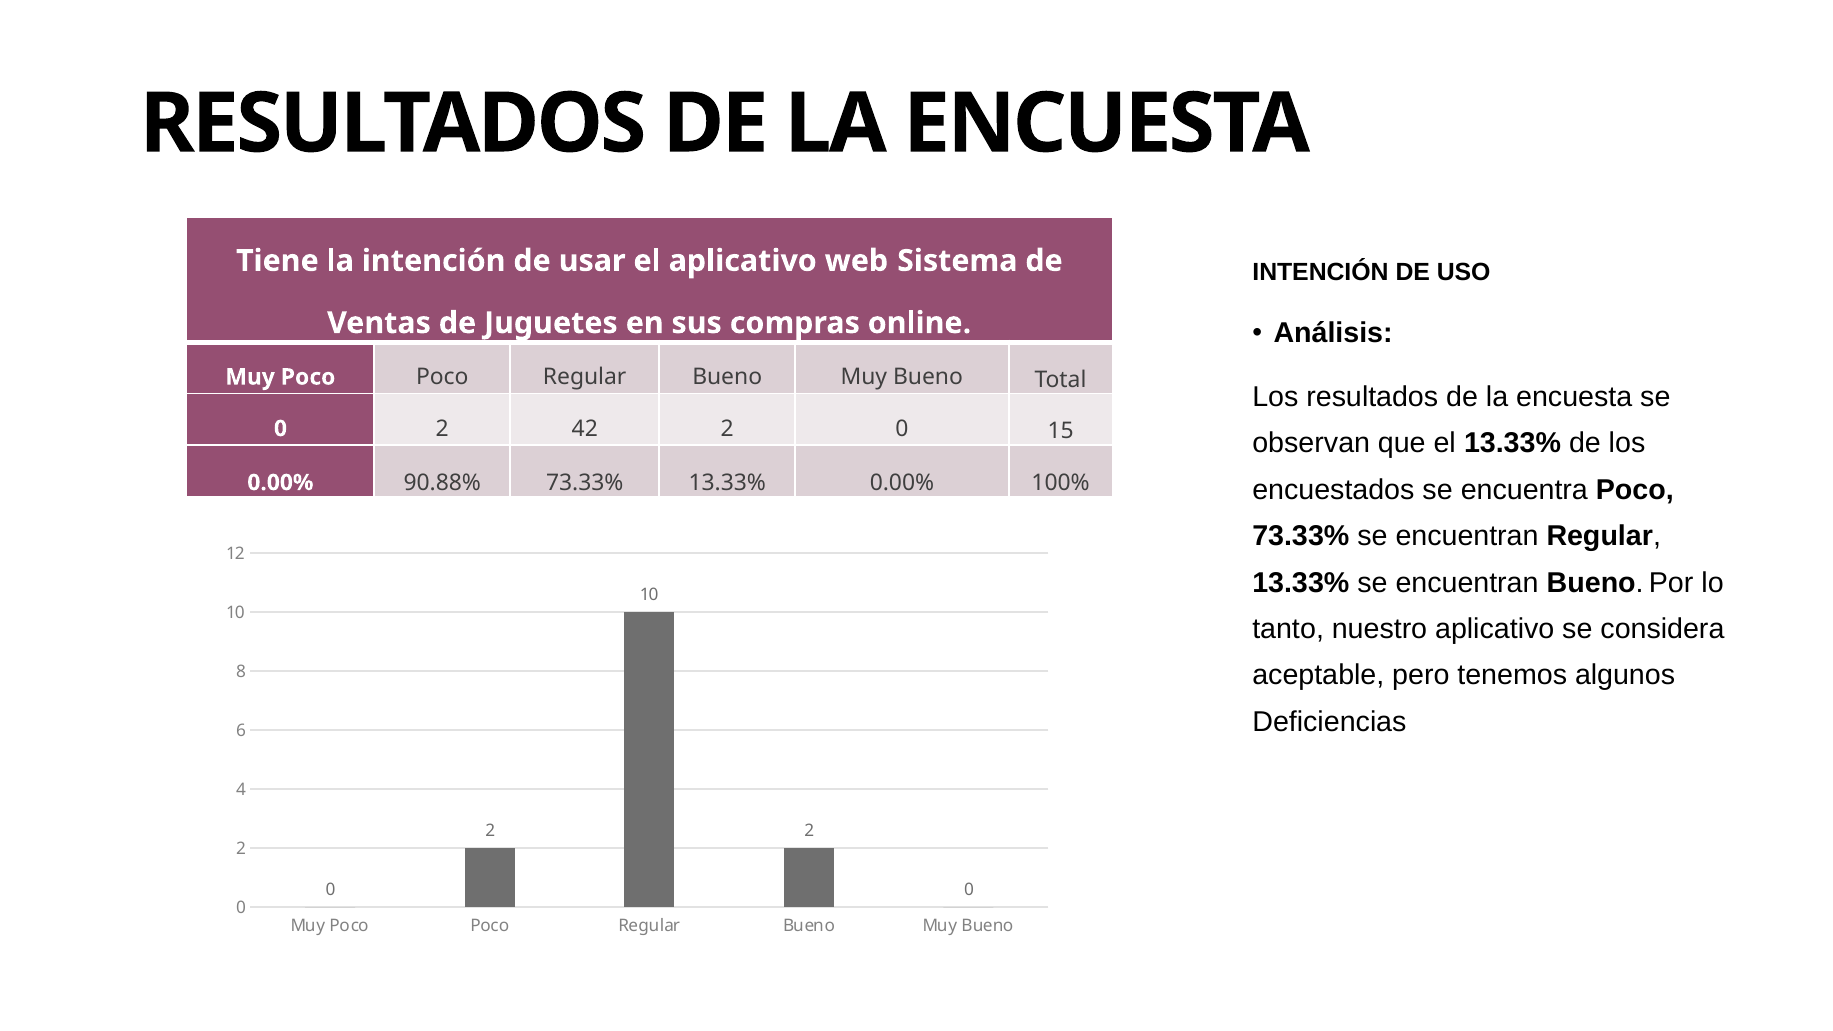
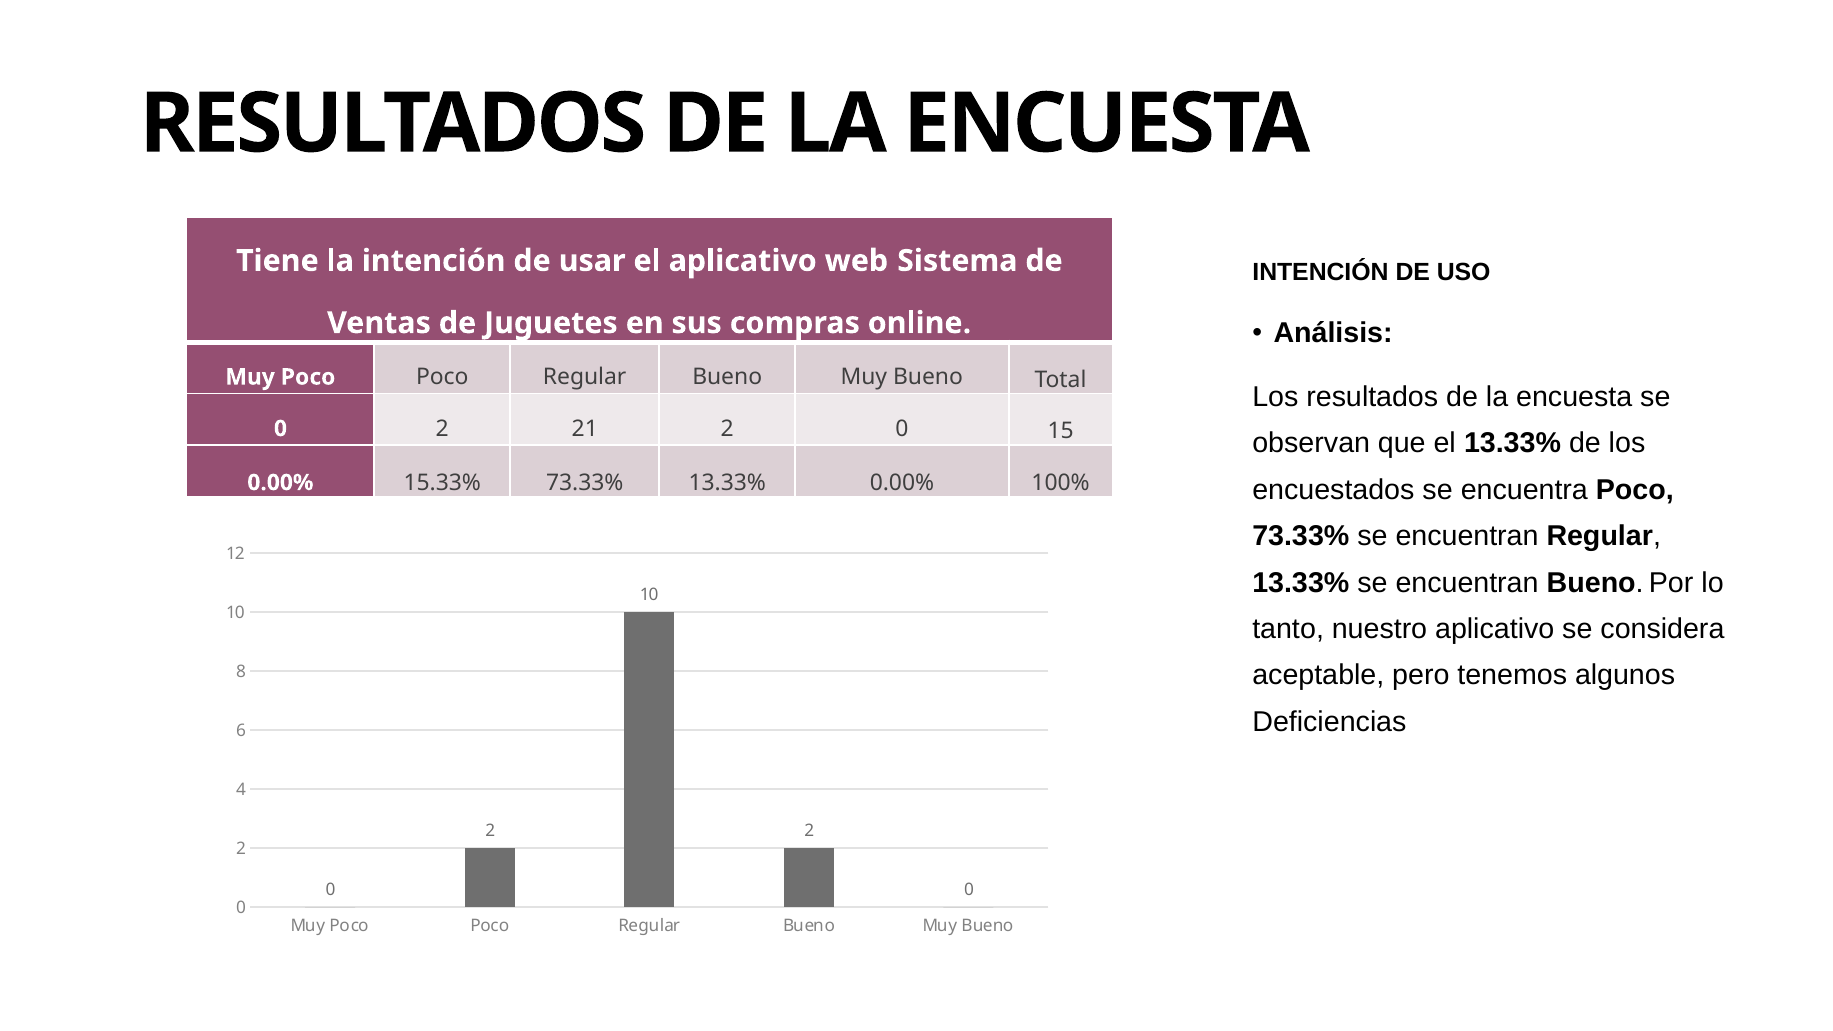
42: 42 -> 21
90.88%: 90.88% -> 15.33%
